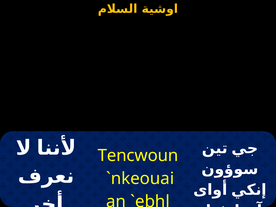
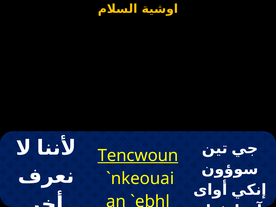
Tencwoun underline: none -> present
